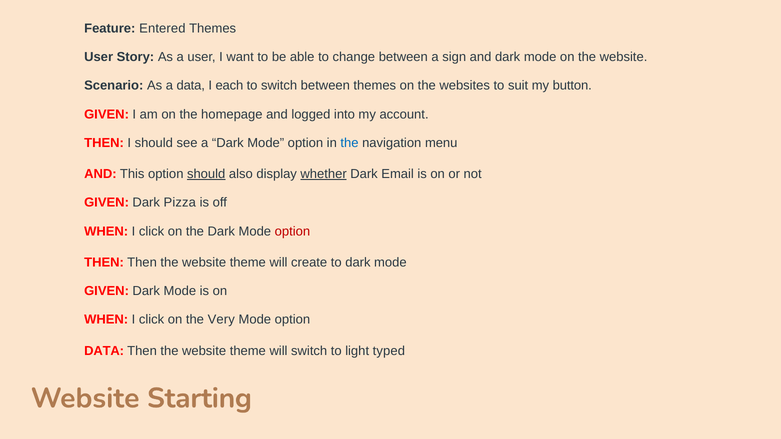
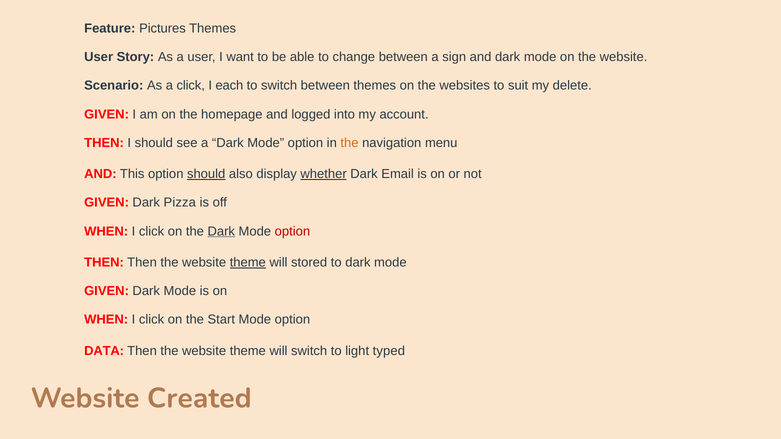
Entered: Entered -> Pictures
a data: data -> click
button: button -> delete
the at (349, 143) colour: blue -> orange
Dark at (221, 231) underline: none -> present
theme at (248, 263) underline: none -> present
create: create -> stored
Very: Very -> Start
Starting: Starting -> Created
